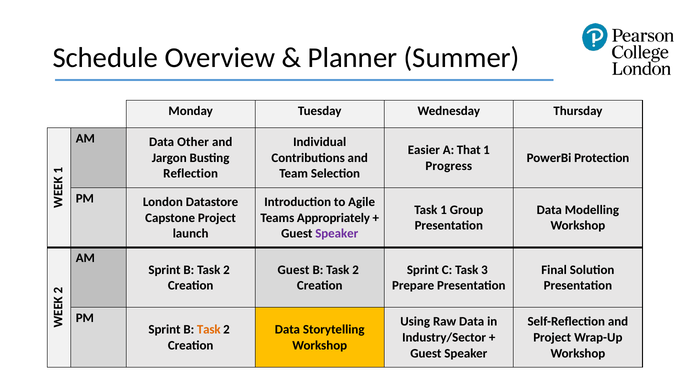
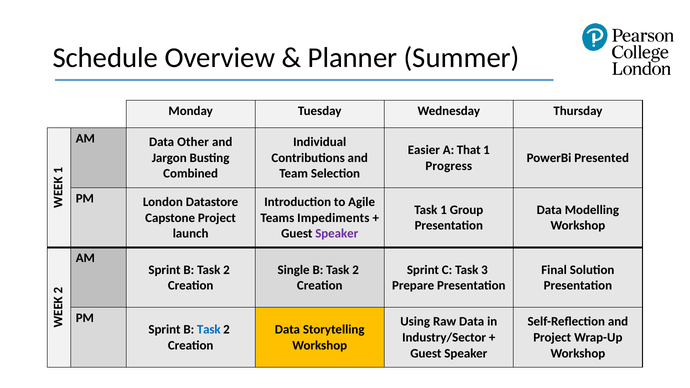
Protection: Protection -> Presented
Reflection: Reflection -> Combined
Appropriately: Appropriately -> Impediments
Guest at (294, 270): Guest -> Single
Task at (209, 330) colour: orange -> blue
